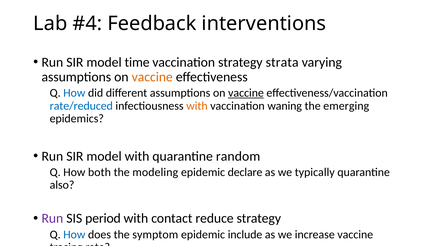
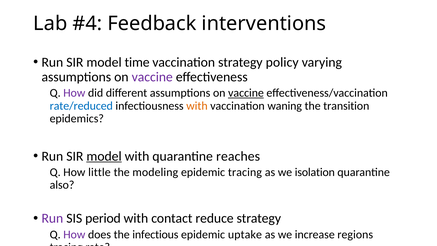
strata: strata -> policy
vaccine at (152, 77) colour: orange -> purple
How at (74, 93) colour: blue -> purple
emerging: emerging -> transition
model at (104, 156) underline: none -> present
random: random -> reaches
both: both -> little
epidemic declare: declare -> tracing
typically: typically -> isolation
How at (74, 234) colour: blue -> purple
symptom: symptom -> infectious
include: include -> uptake
increase vaccine: vaccine -> regions
